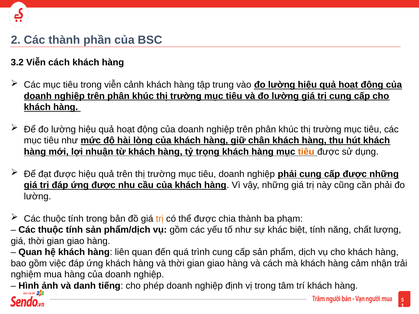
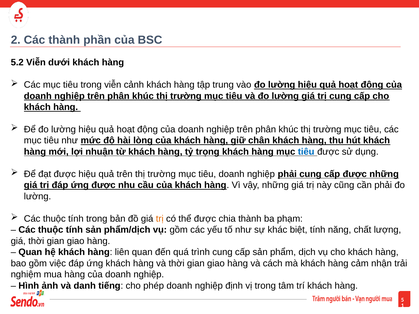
3.2: 3.2 -> 5.2
Viễn cách: cách -> dưới
tiêu at (306, 152) colour: orange -> blue
